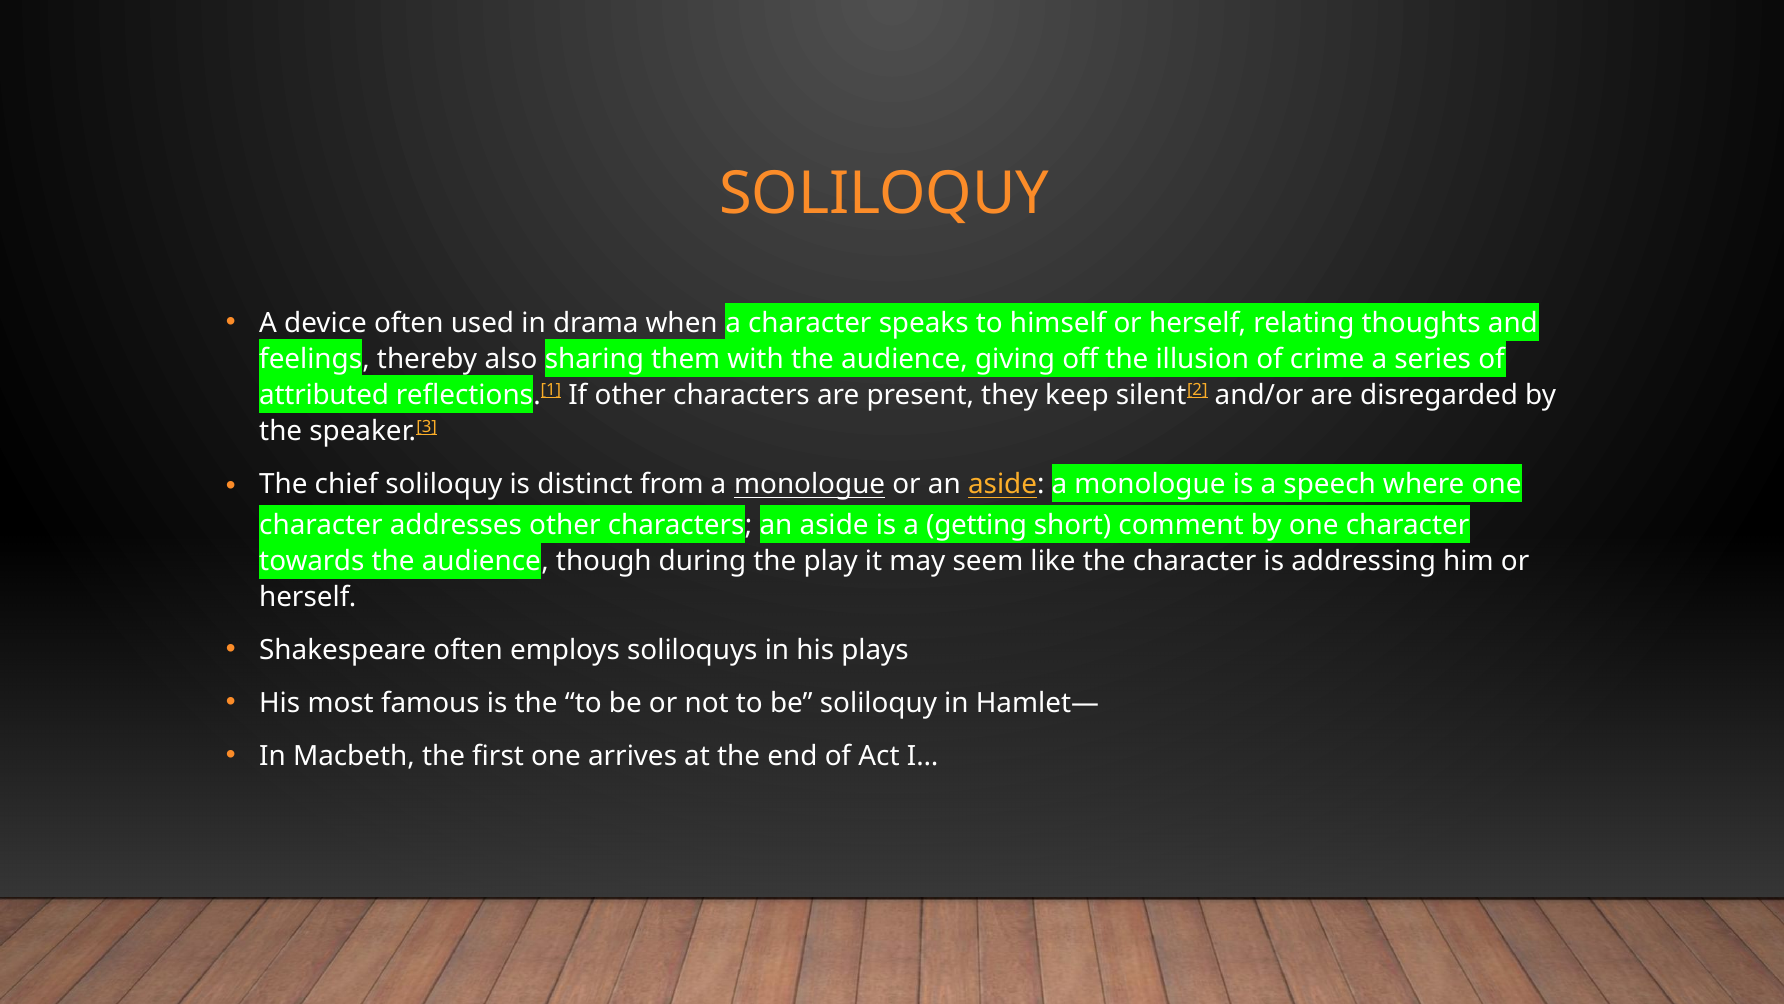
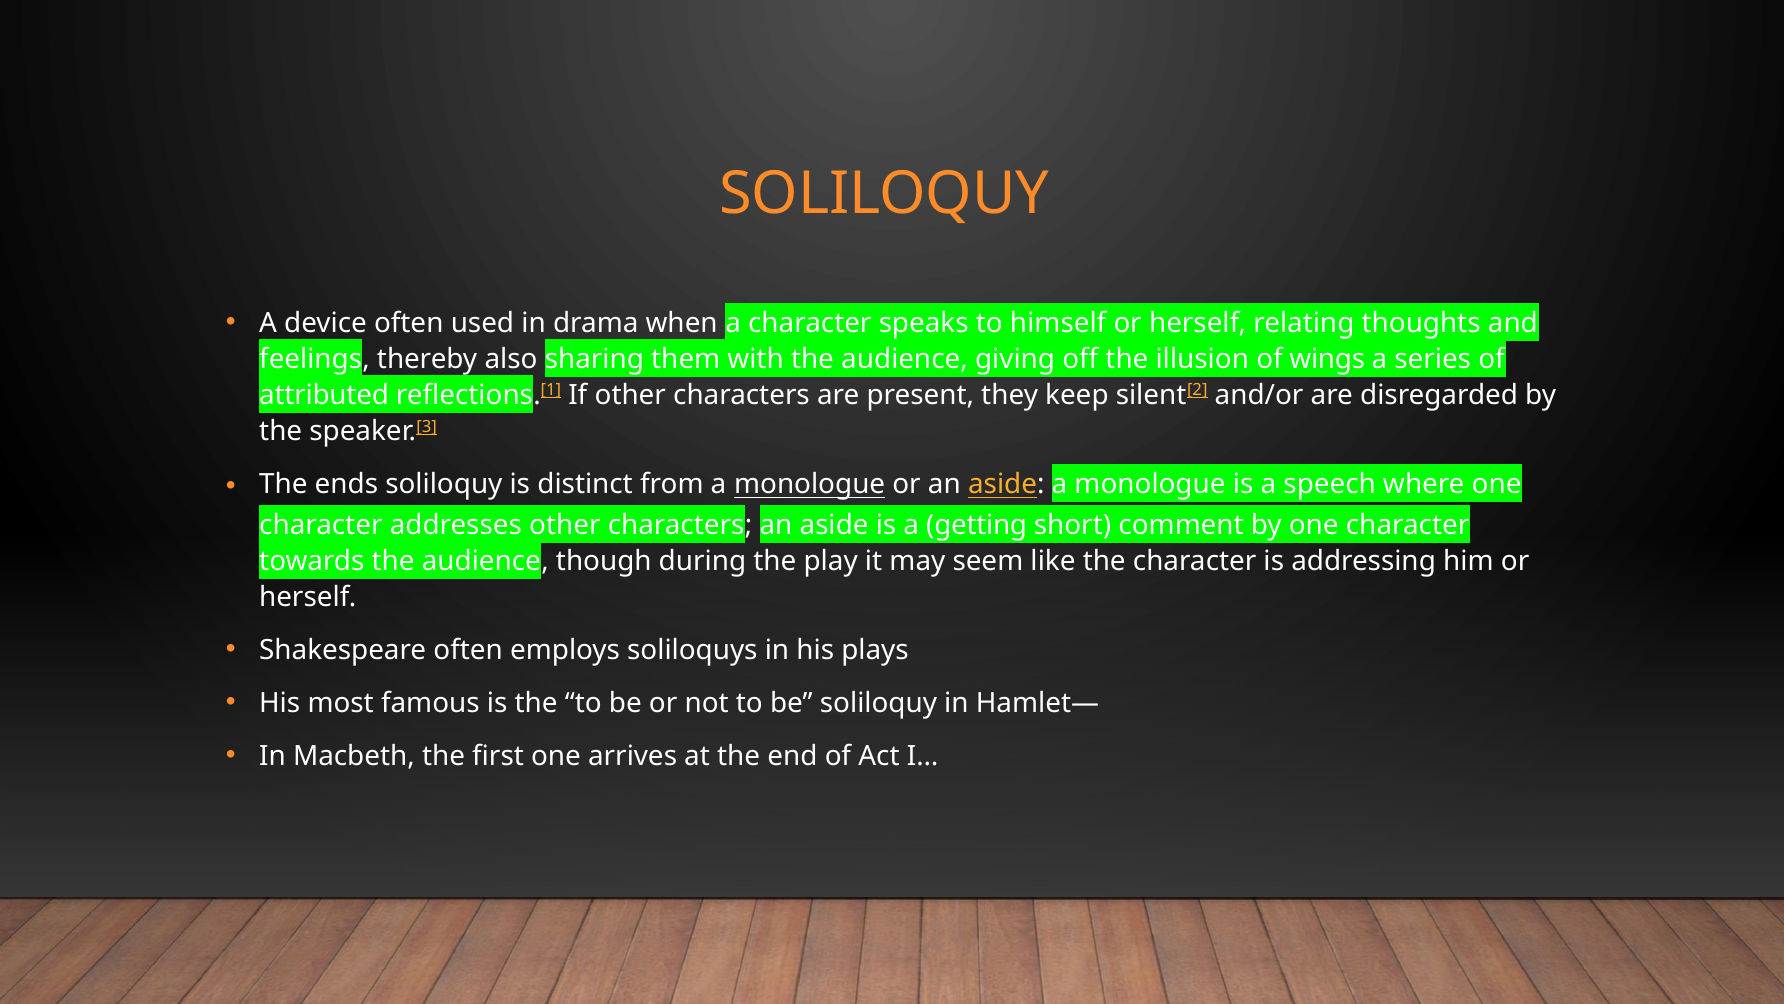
crime: crime -> wings
chief: chief -> ends
